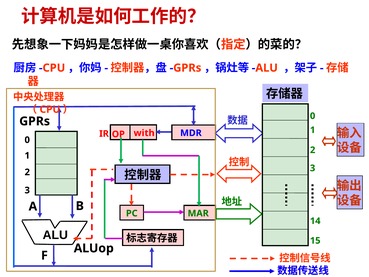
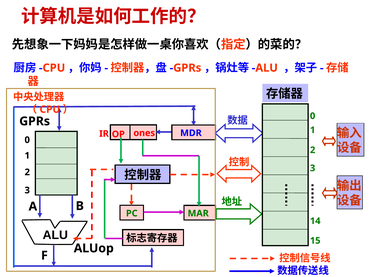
with: with -> ones
